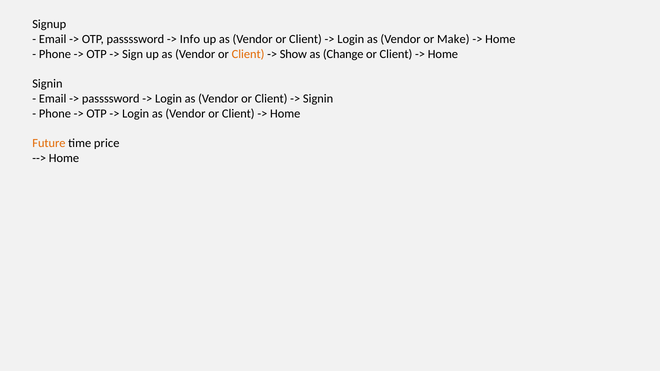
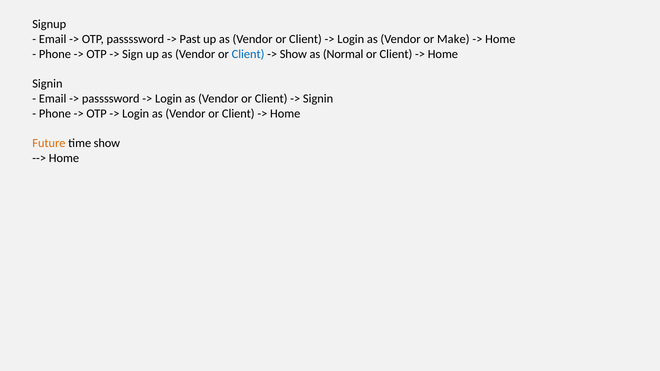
Info: Info -> Past
Client at (248, 54) colour: orange -> blue
Change: Change -> Normal
time price: price -> show
